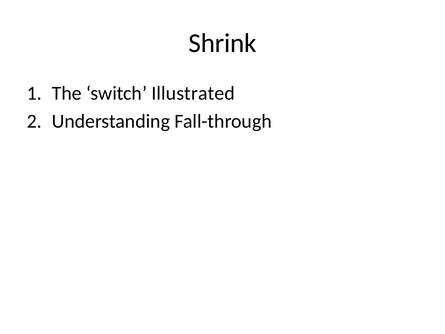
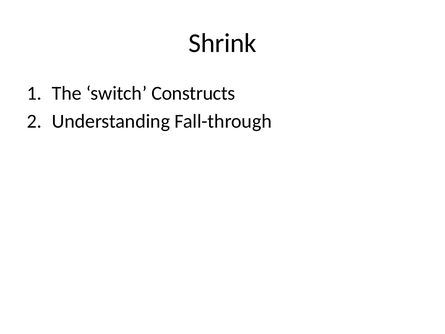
Illustrated: Illustrated -> Constructs
